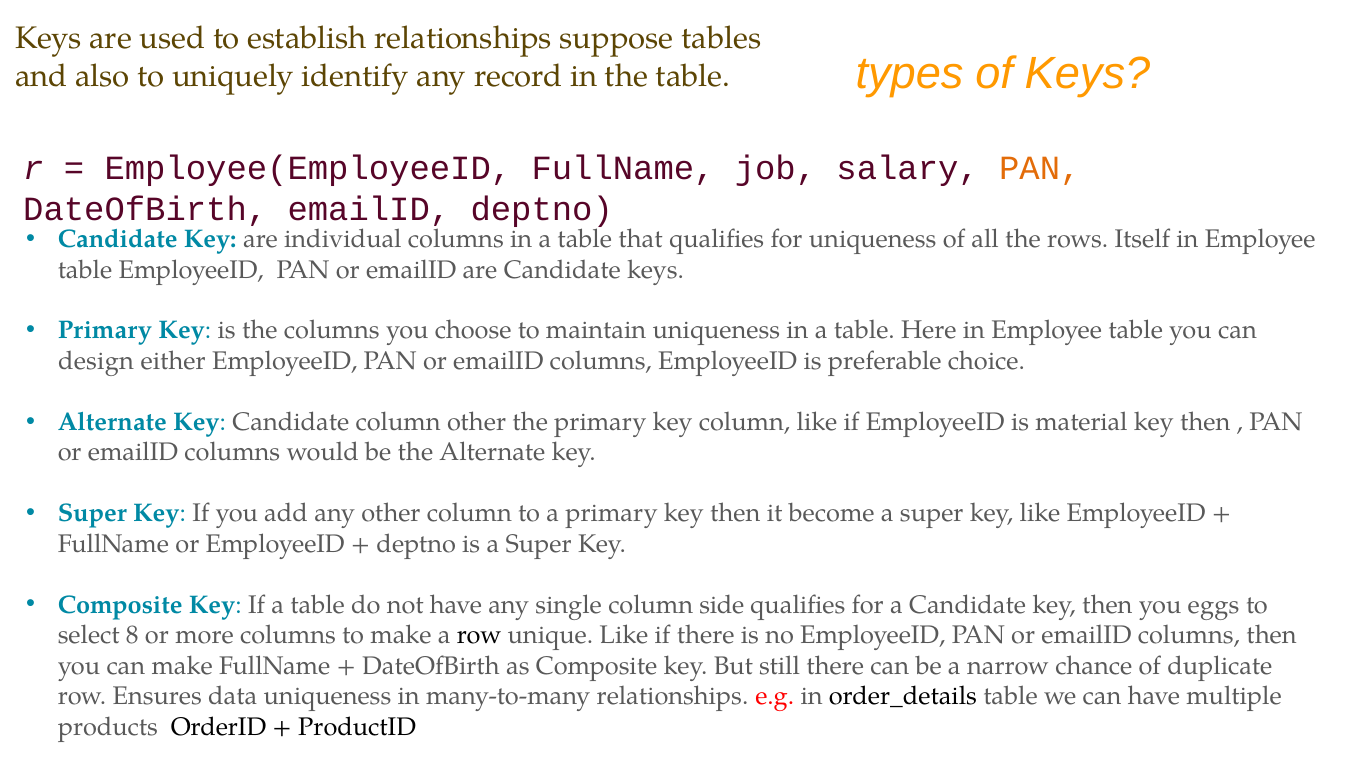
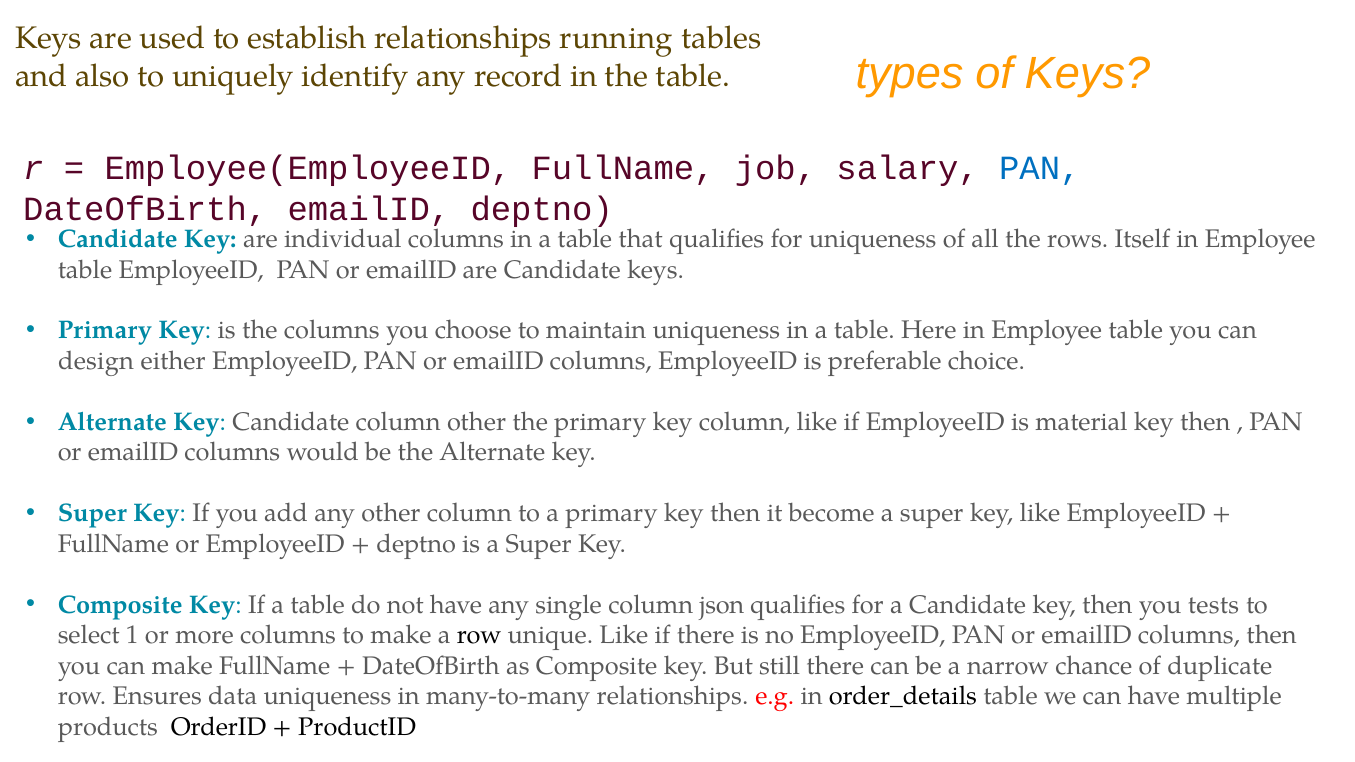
suppose: suppose -> running
PAN at (1040, 169) colour: orange -> blue
side: side -> json
eggs: eggs -> tests
8: 8 -> 1
